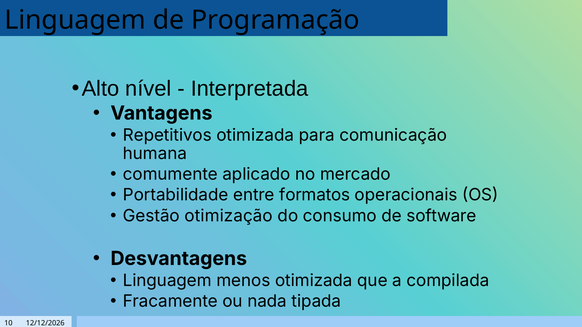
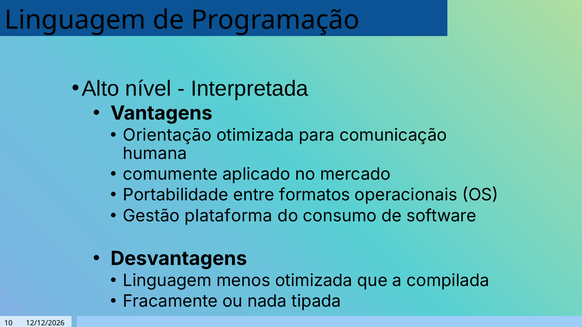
Repetitivos: Repetitivos -> Orientação
otimização: otimização -> plataforma
